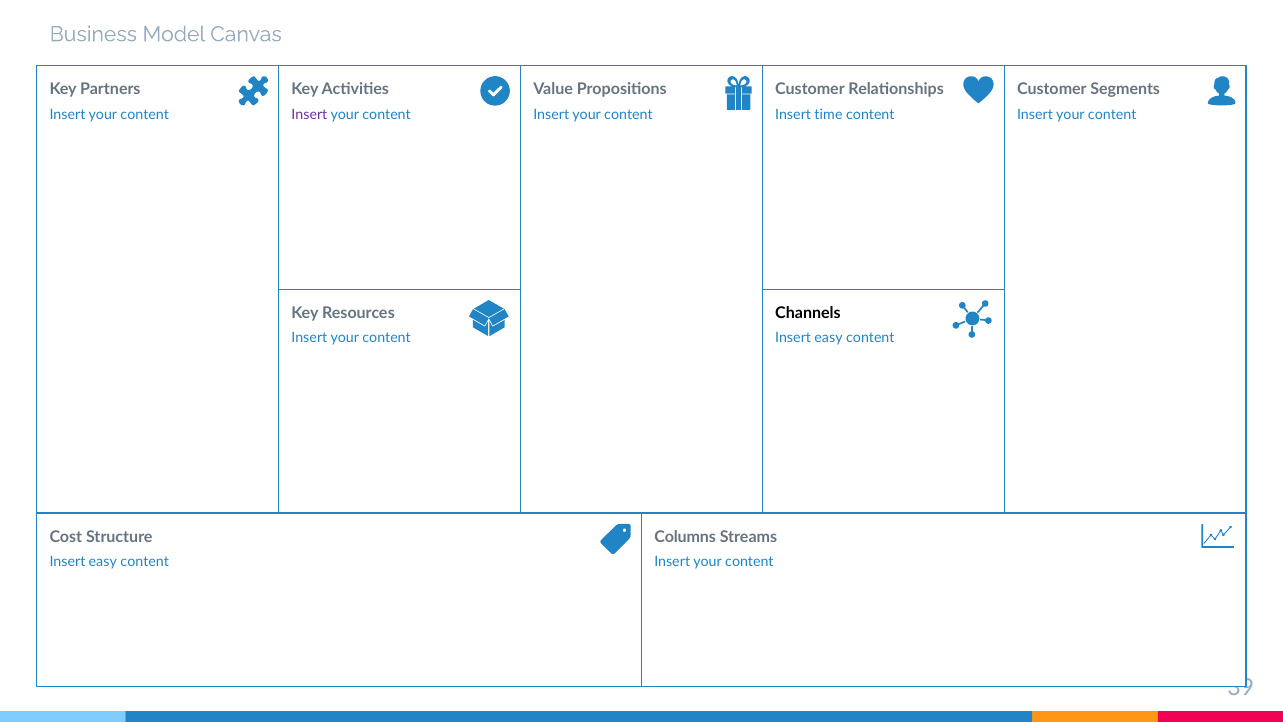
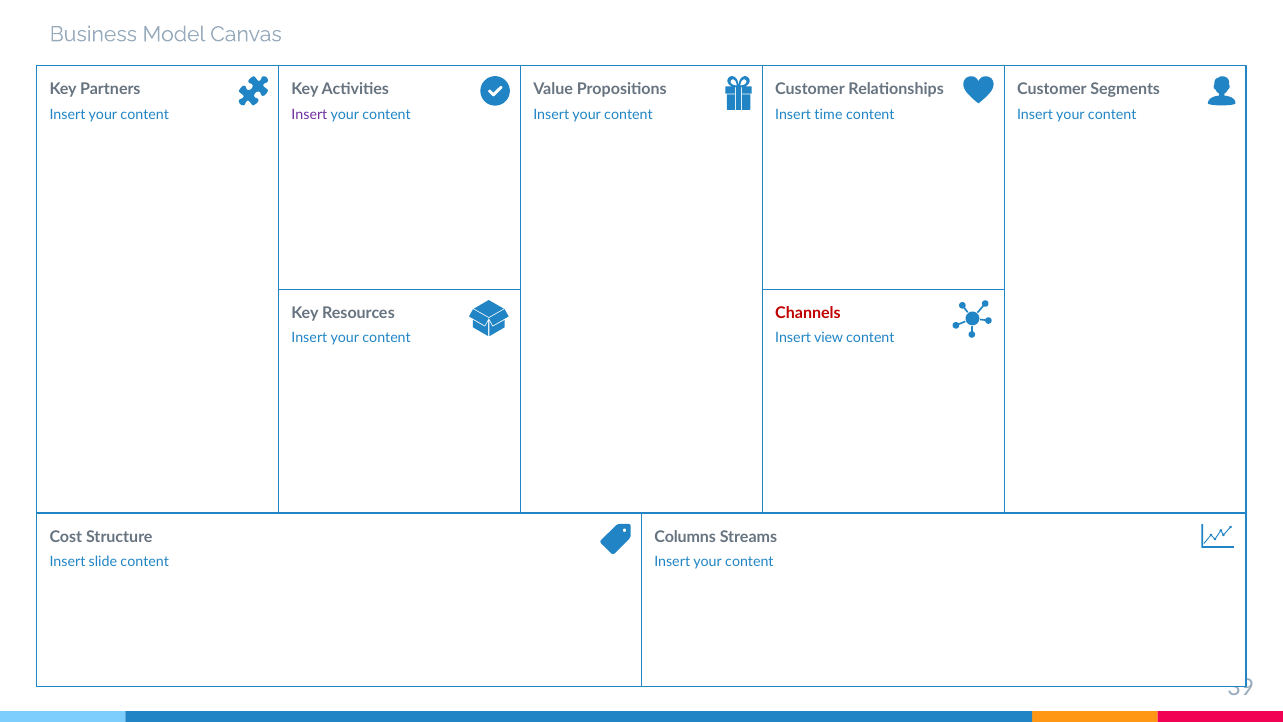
Channels colour: black -> red
easy at (828, 338): easy -> view
easy at (103, 562): easy -> slide
